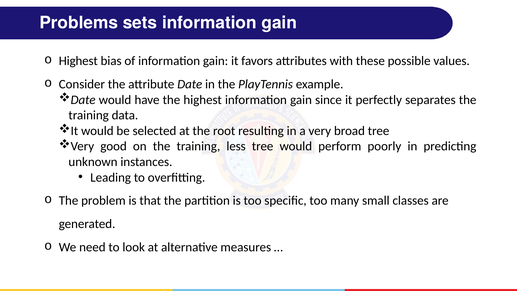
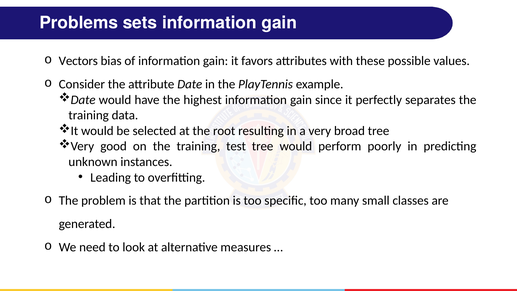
Highest at (78, 61): Highest -> Vectors
less: less -> test
